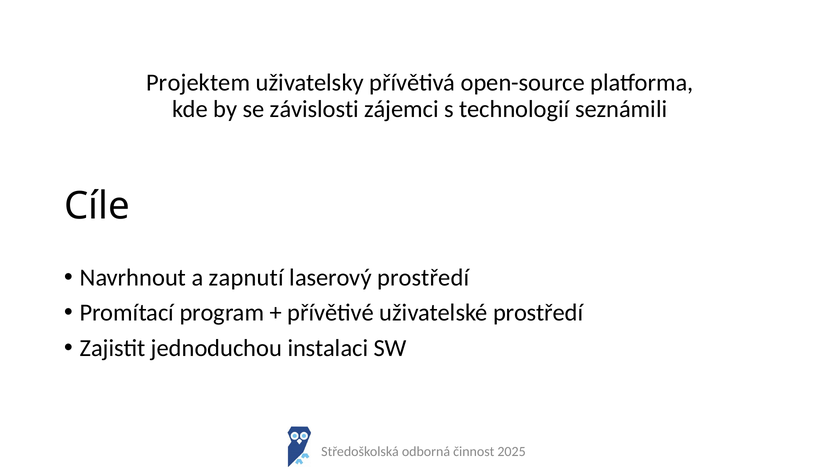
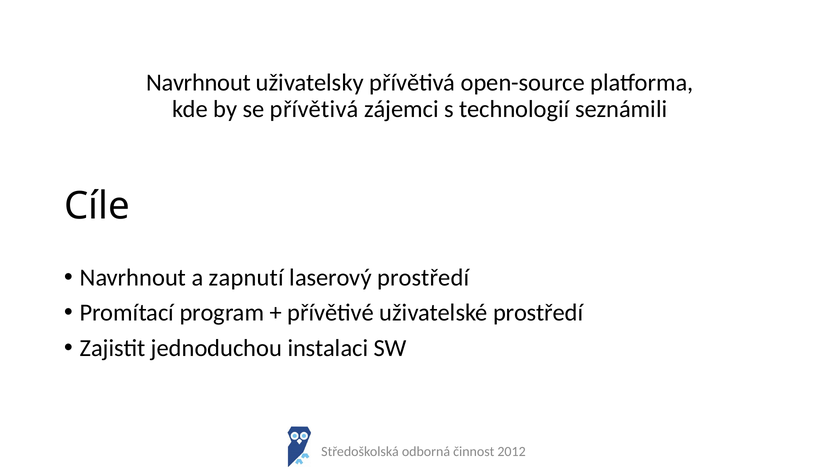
Projektem at (198, 83): Projektem -> Navrhnout
se závislosti: závislosti -> přívětivá
2025: 2025 -> 2012
